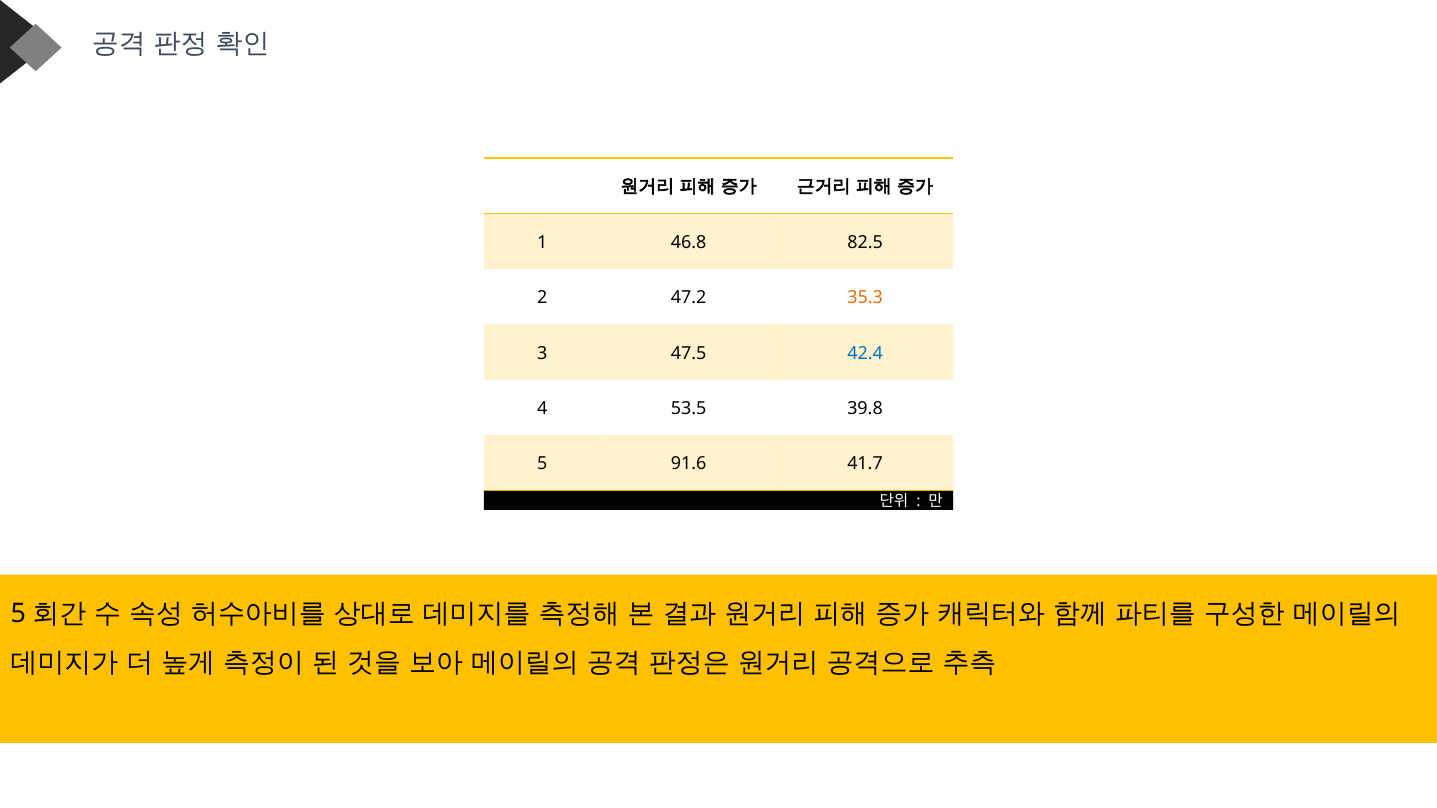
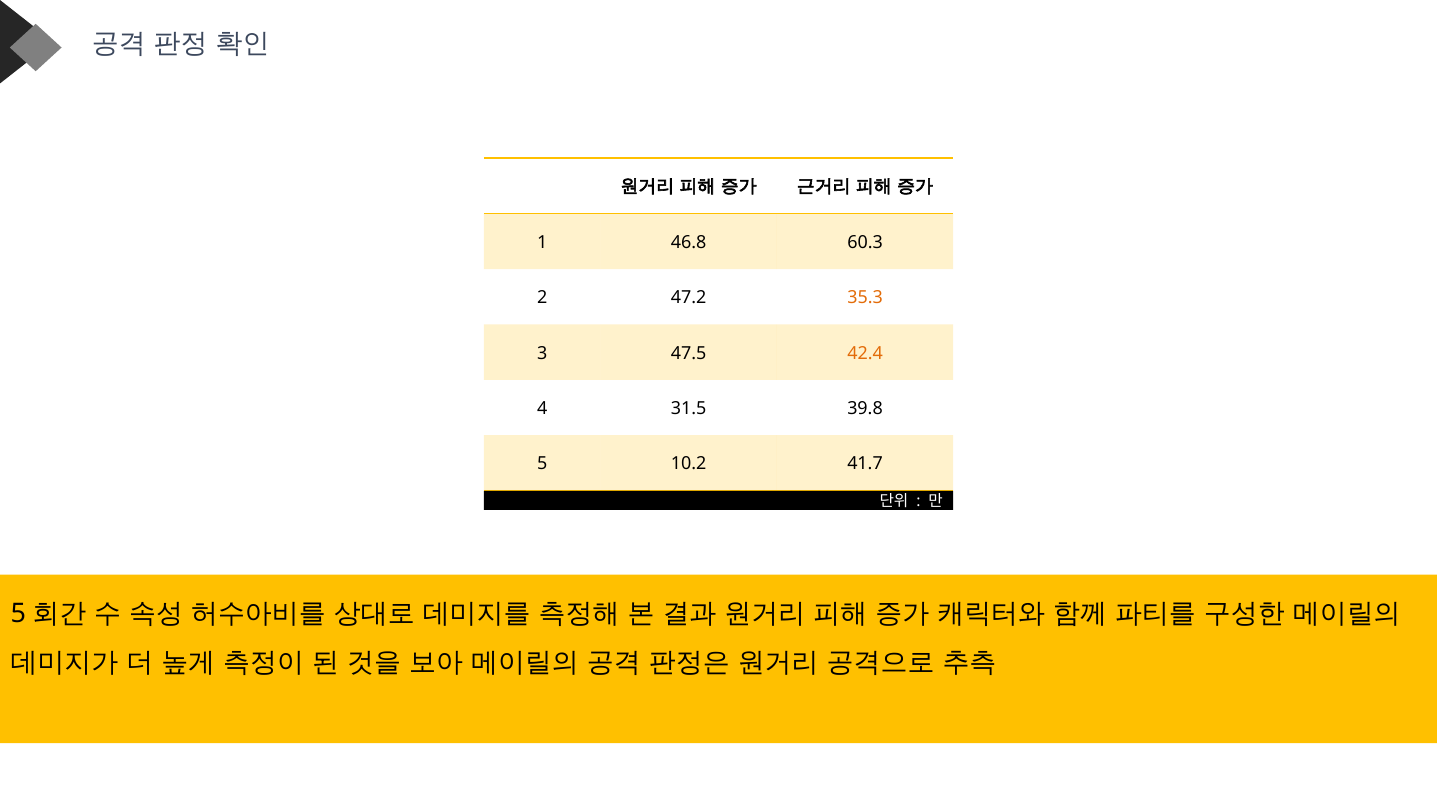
82.5: 82.5 -> 60.3
42.4 colour: blue -> orange
53.5: 53.5 -> 31.5
91.6: 91.6 -> 10.2
